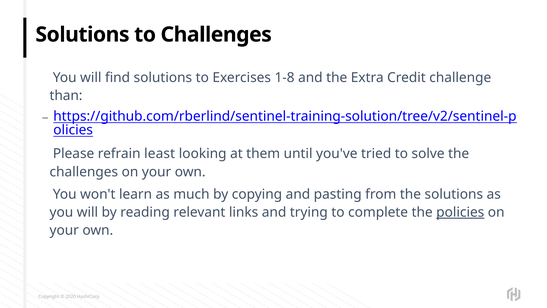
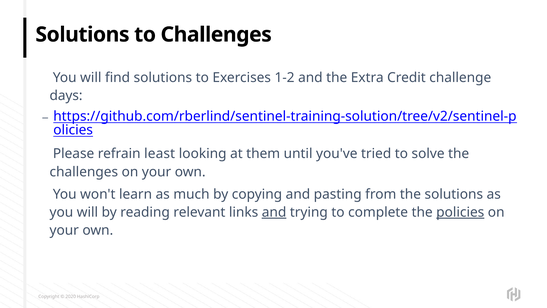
1-8: 1-8 -> 1-2
than: than -> days
and at (274, 212) underline: none -> present
